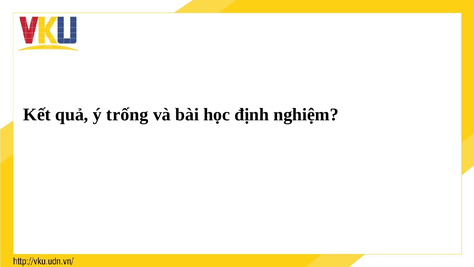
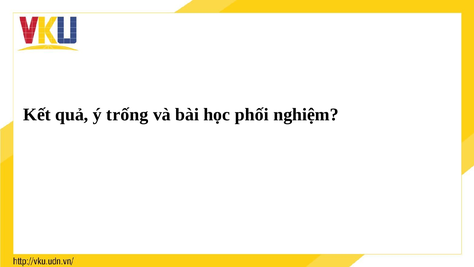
định: định -> phối
